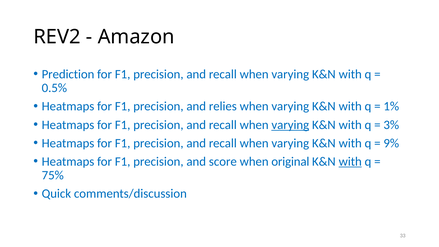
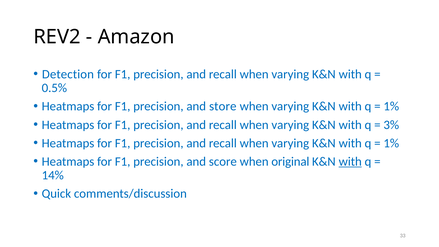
Prediction: Prediction -> Detection
relies: relies -> store
varying at (290, 125) underline: present -> none
9% at (391, 143): 9% -> 1%
75%: 75% -> 14%
